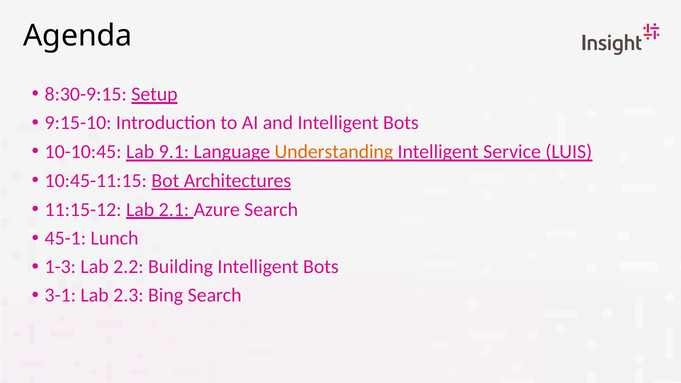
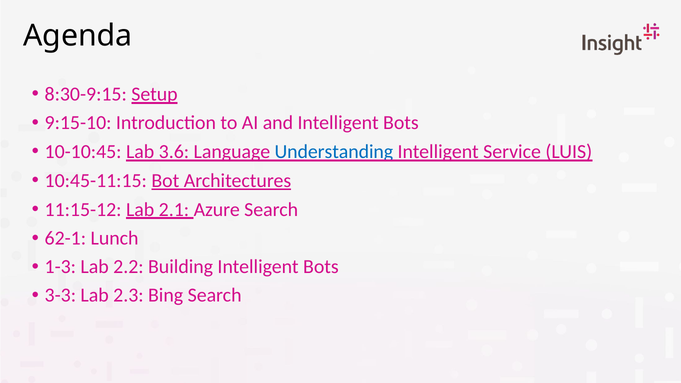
9.1: 9.1 -> 3.6
Understanding colour: orange -> blue
45-1: 45-1 -> 62-1
3-1: 3-1 -> 3-3
